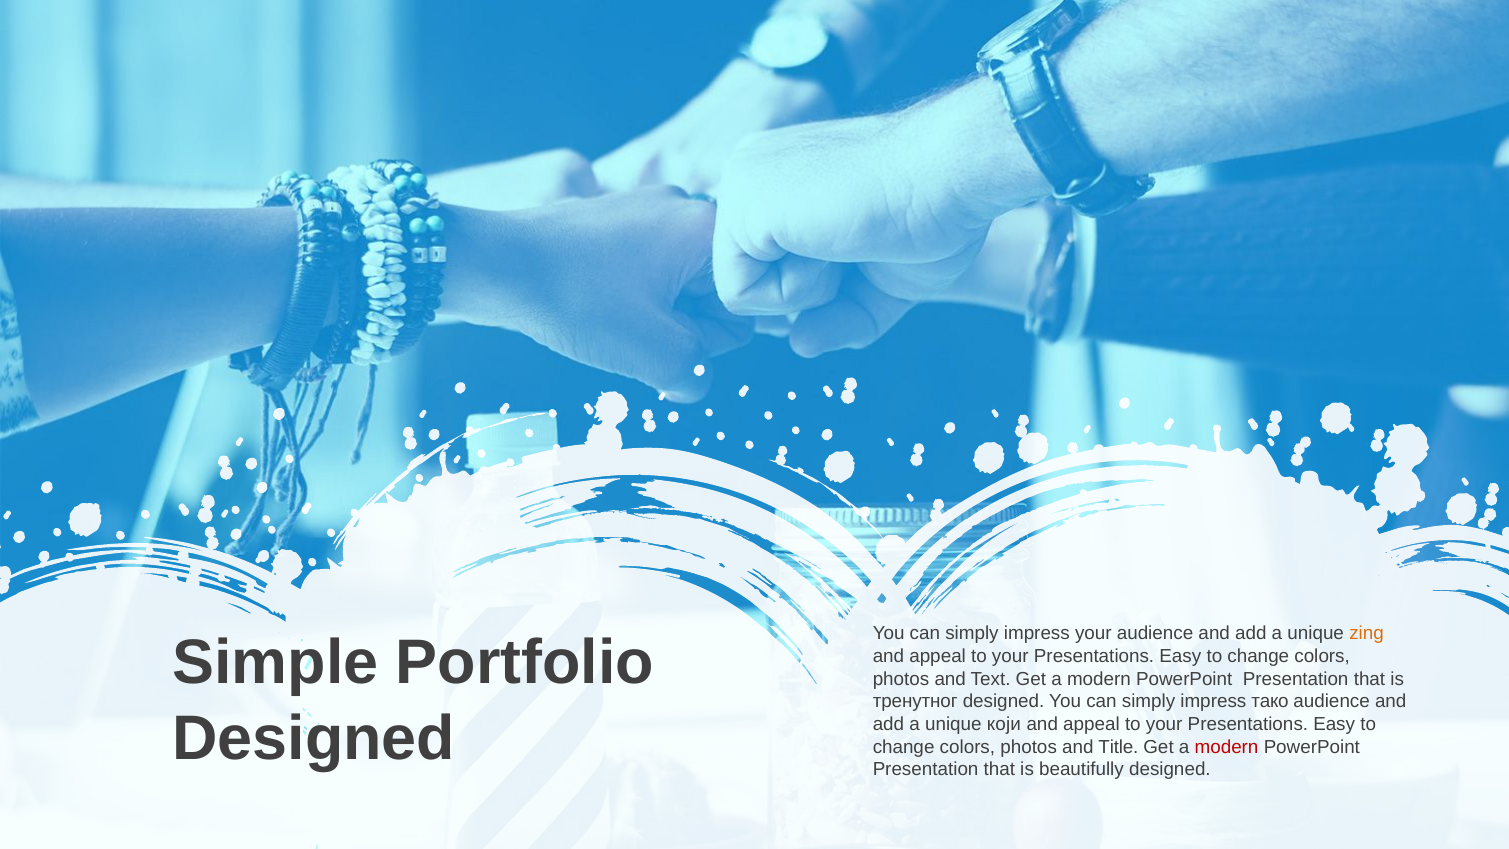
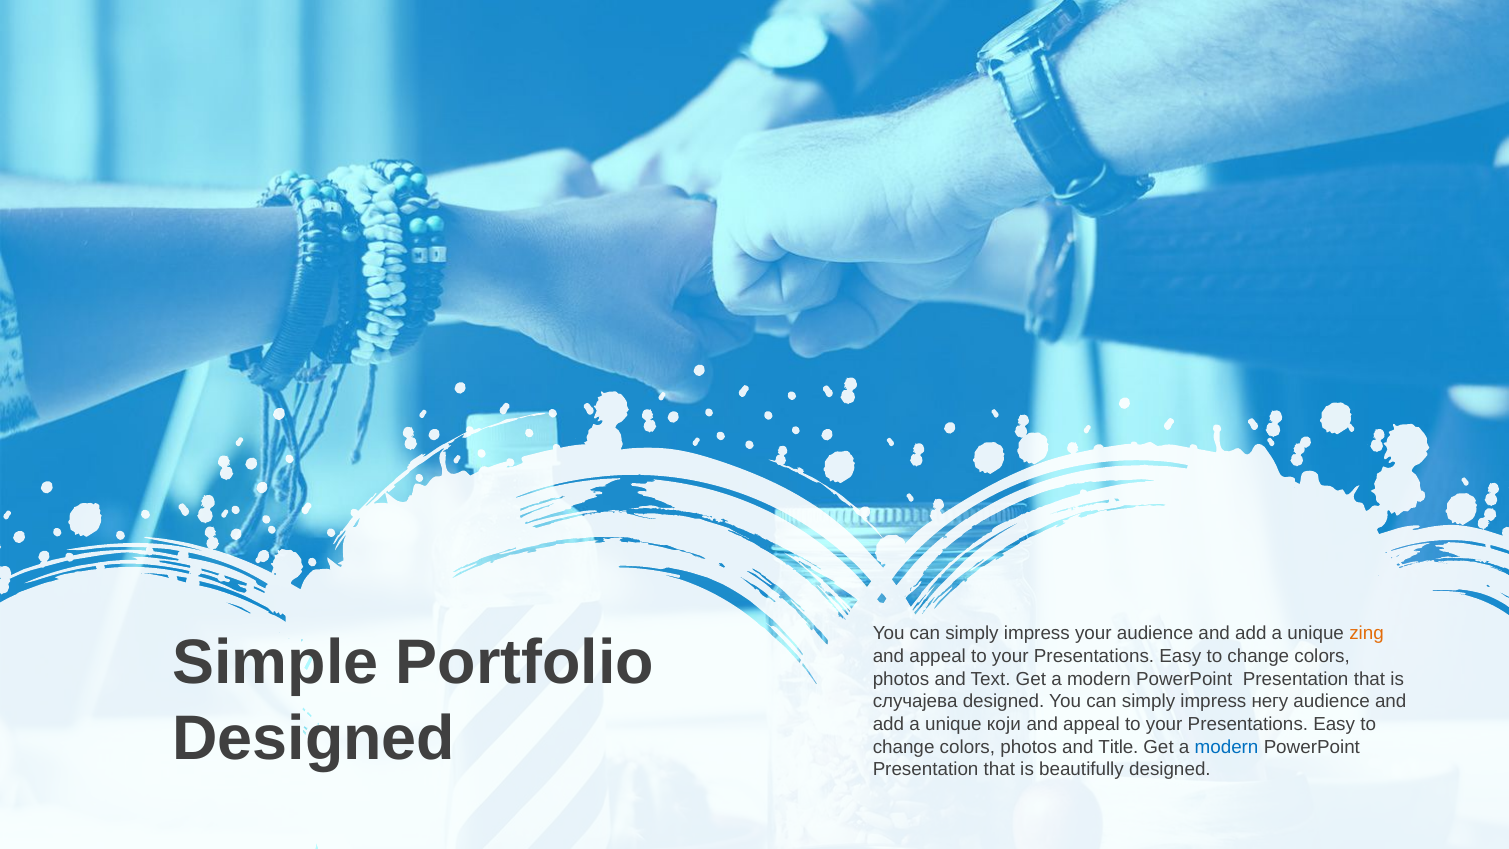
тренутног: тренутног -> случајева
тако: тако -> негу
modern at (1227, 747) colour: red -> blue
